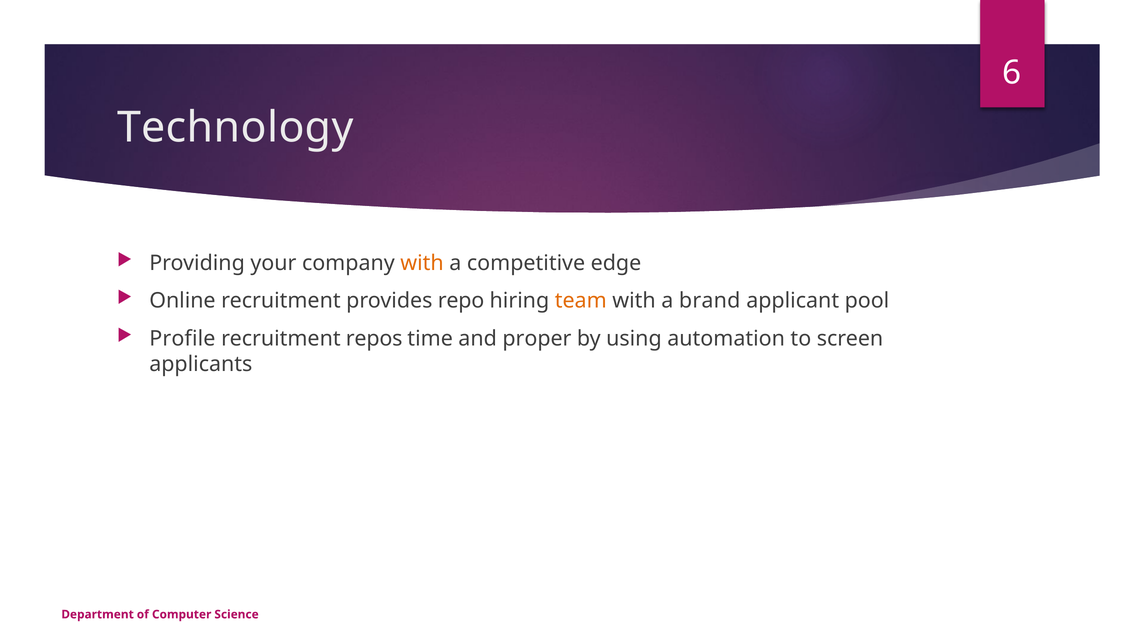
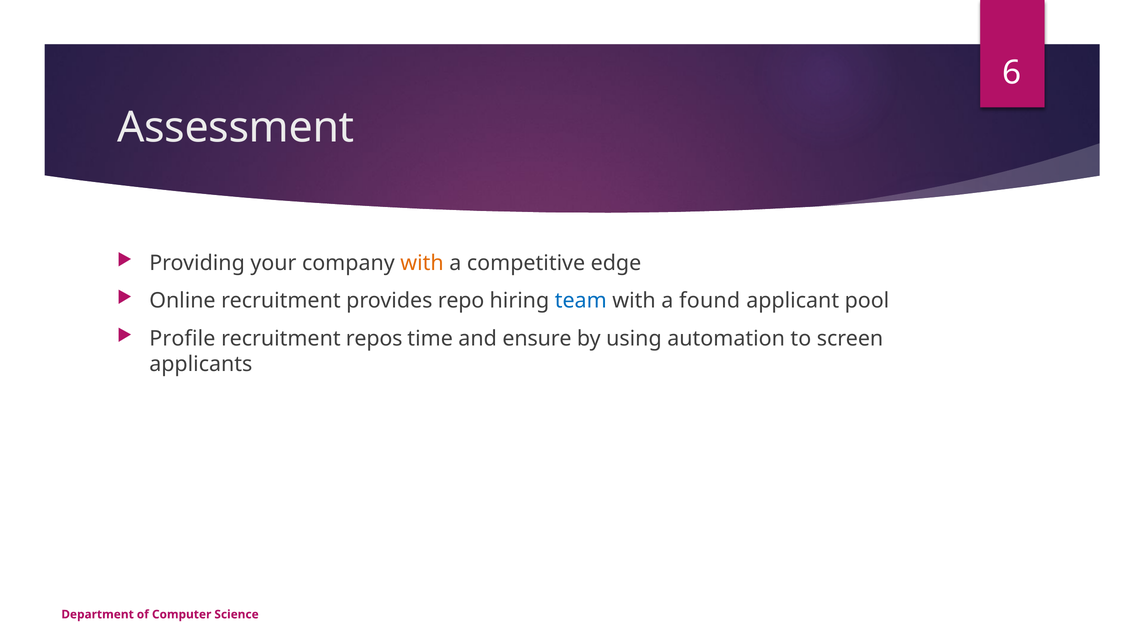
Technology: Technology -> Assessment
team colour: orange -> blue
brand: brand -> found
proper: proper -> ensure
